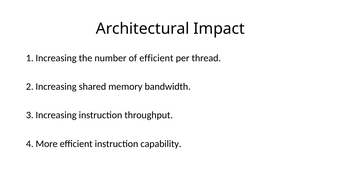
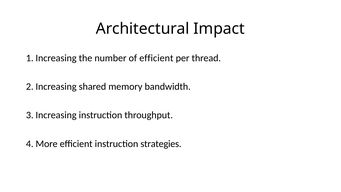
capability: capability -> strategies
